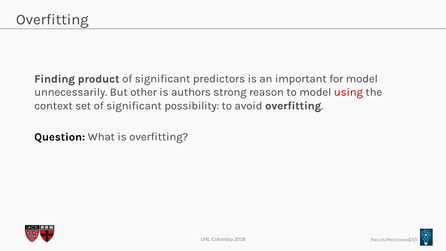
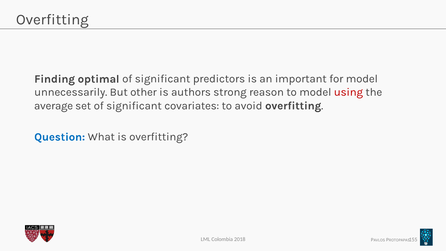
product: product -> optimal
context: context -> average
possibility: possibility -> covariates
Question colour: black -> blue
